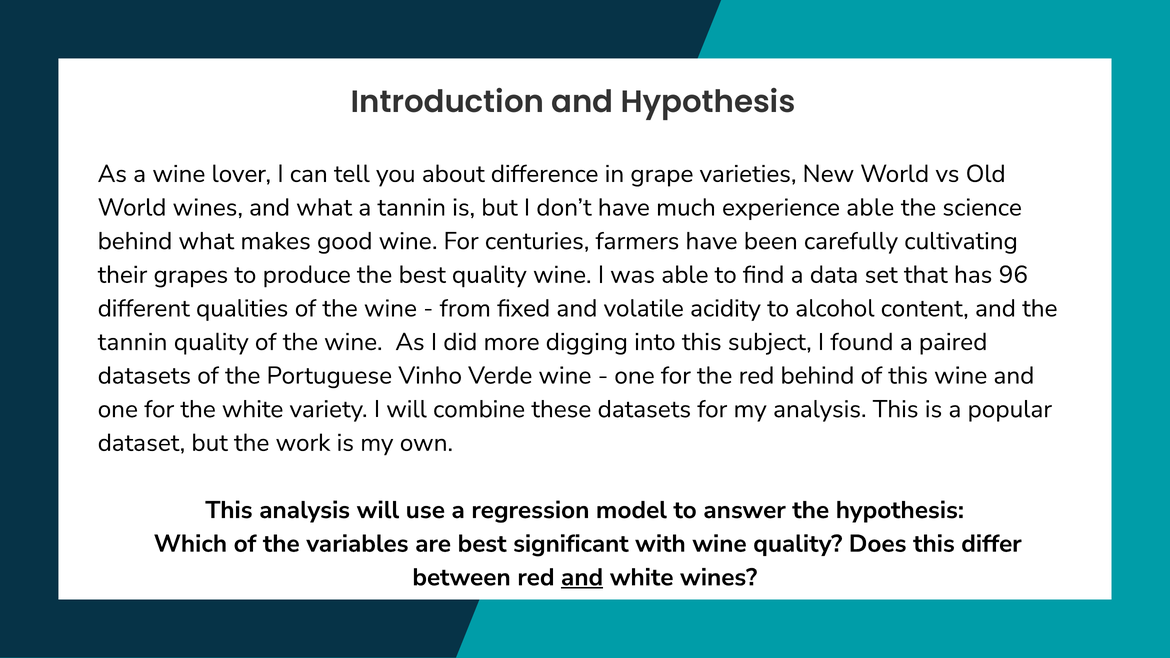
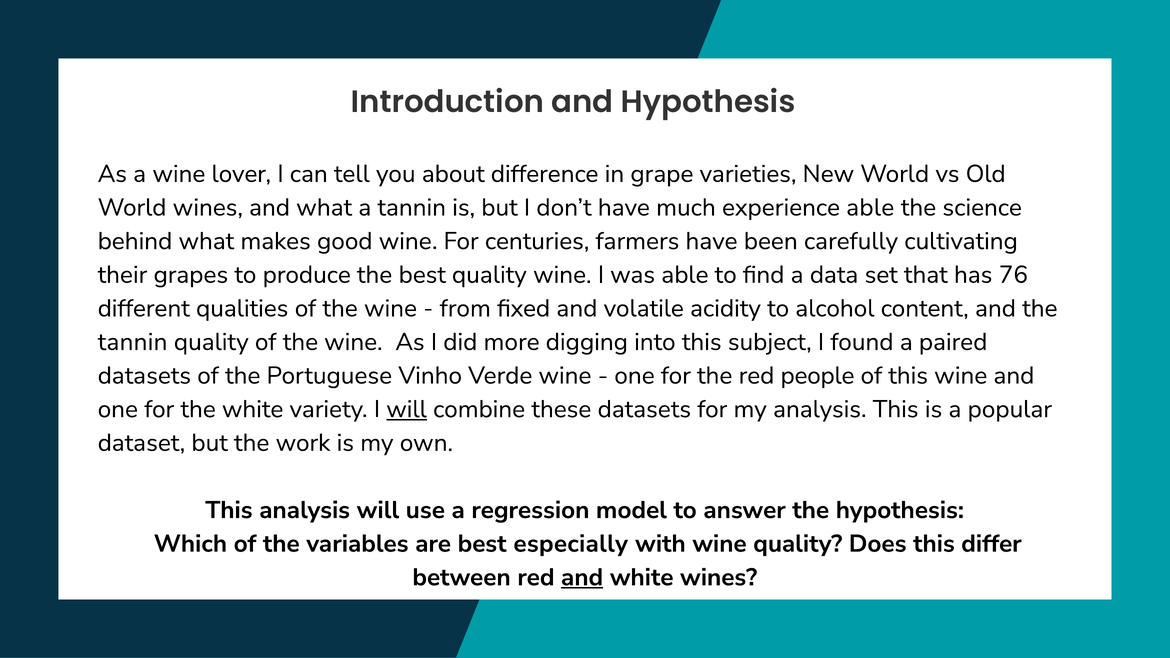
96: 96 -> 76
red behind: behind -> people
will at (407, 409) underline: none -> present
significant: significant -> especially
